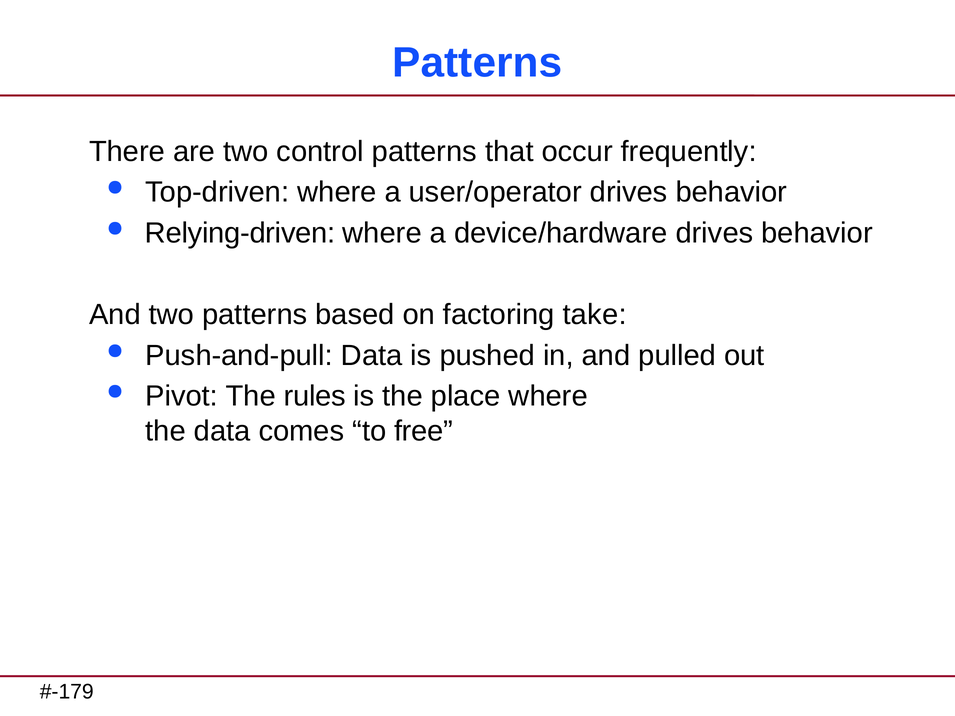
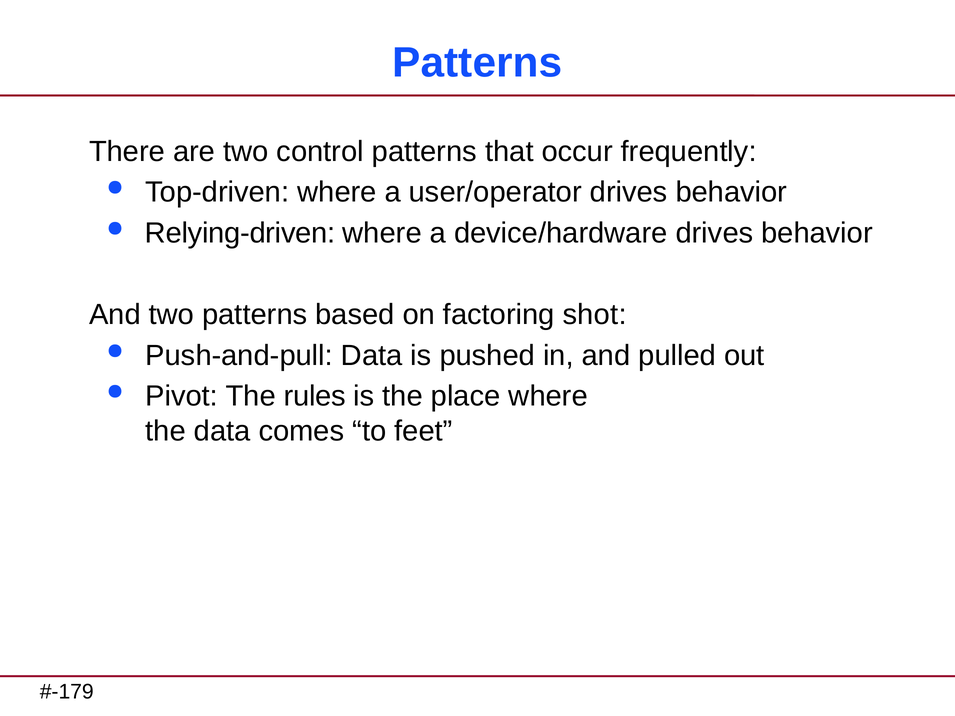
take: take -> shot
free: free -> feet
